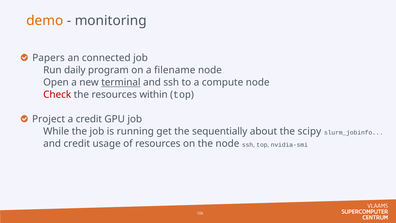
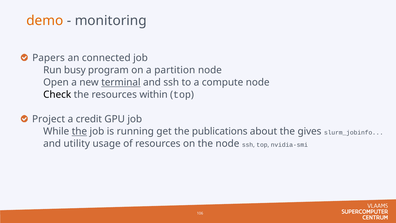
daily: daily -> busy
filename: filename -> partition
Check colour: red -> black
the at (79, 131) underline: none -> present
sequentially: sequentially -> publications
scipy: scipy -> gives
and credit: credit -> utility
